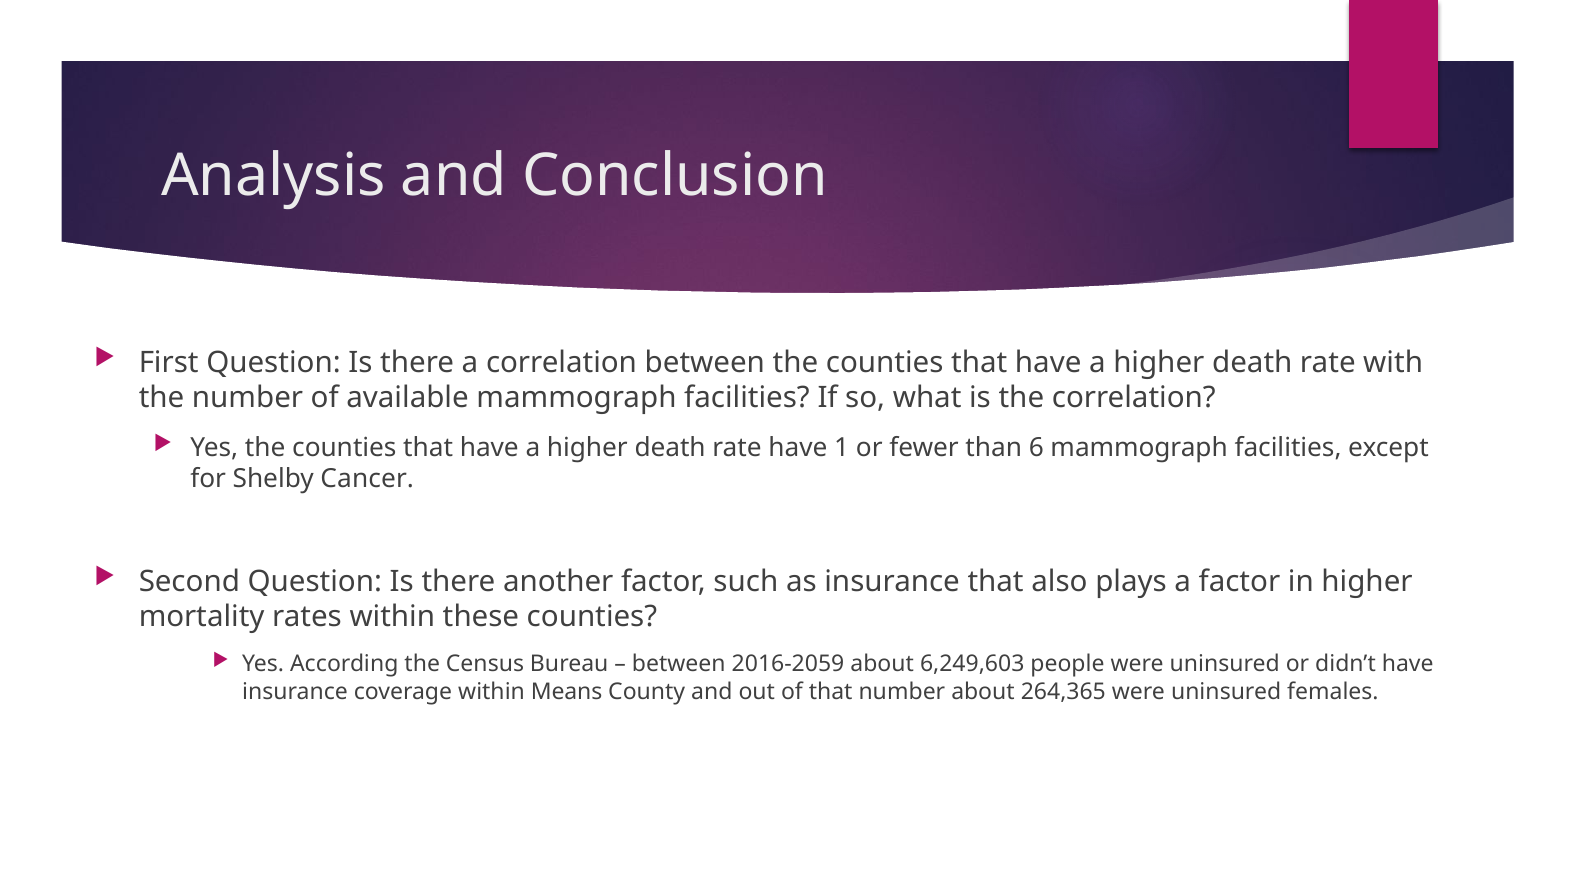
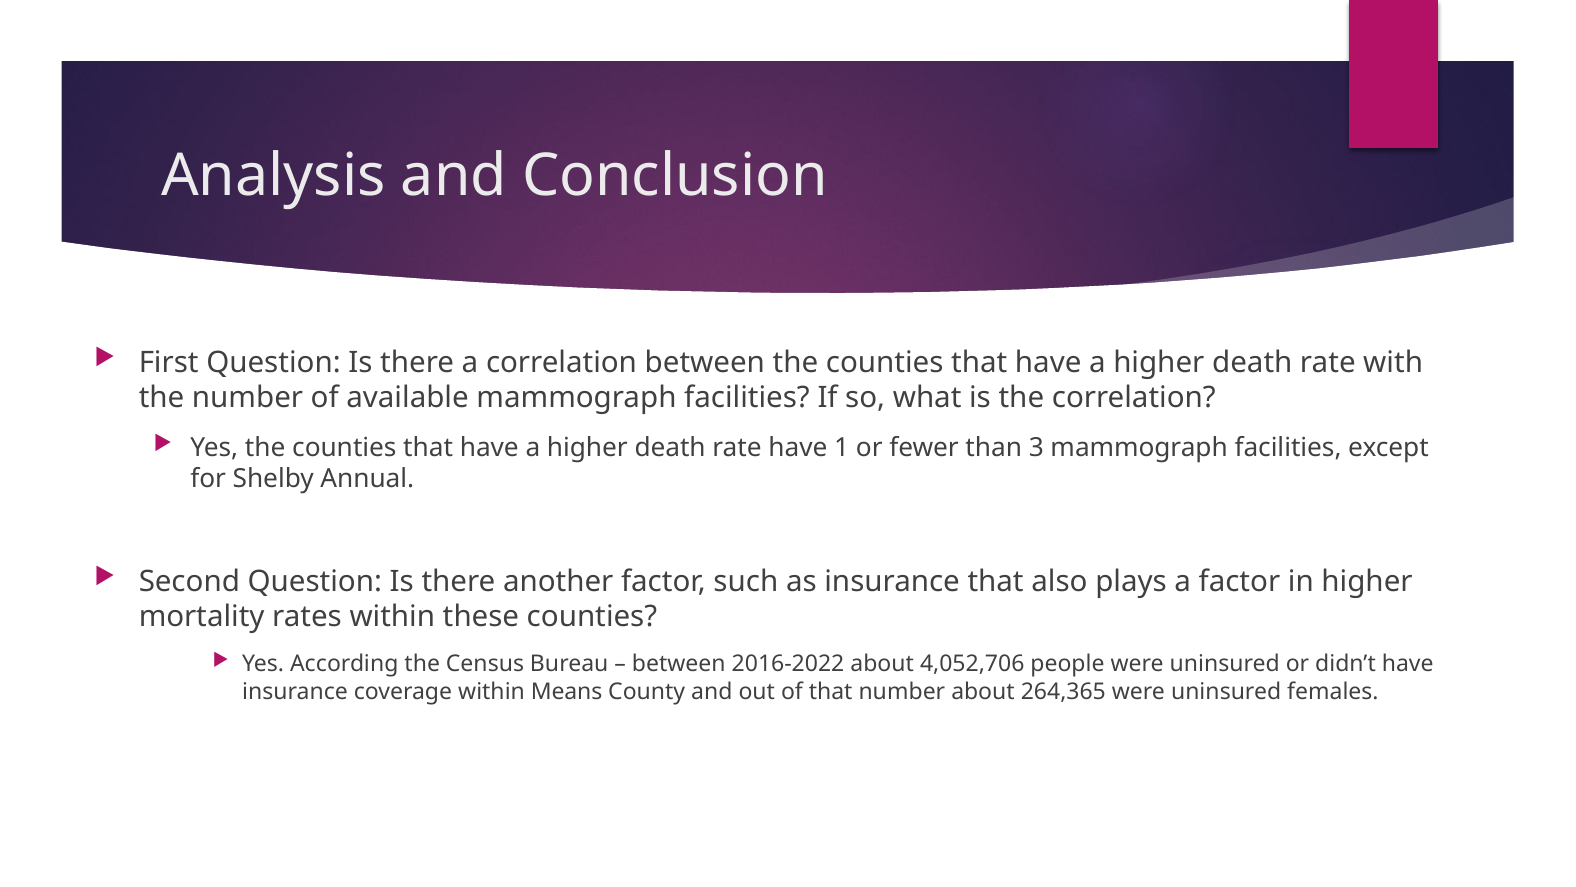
6: 6 -> 3
Cancer: Cancer -> Annual
2016-2059: 2016-2059 -> 2016-2022
6,249,603: 6,249,603 -> 4,052,706
